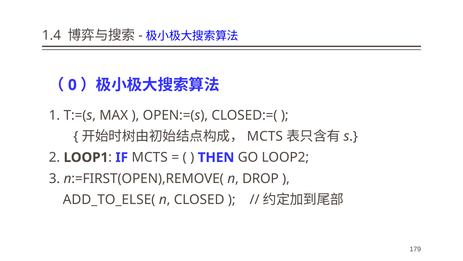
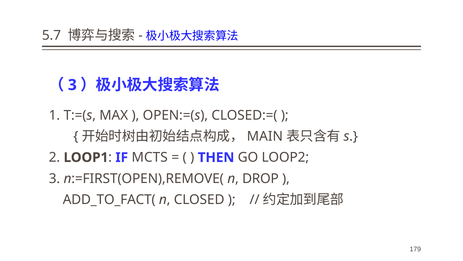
1.4: 1.4 -> 5.7
0 at (72, 85): 0 -> 3
MCTS at (265, 136): MCTS -> MAIN
ADD_TO_ELSE(: ADD_TO_ELSE( -> ADD_TO_FACT(
